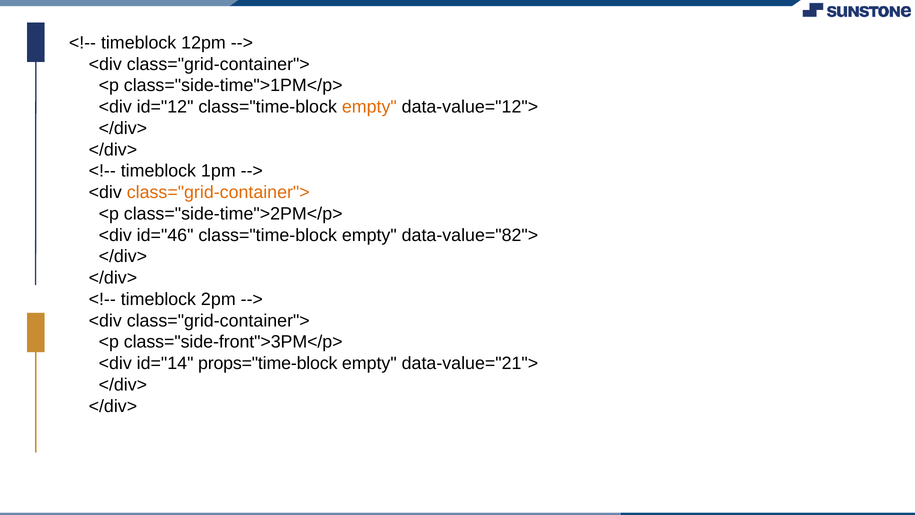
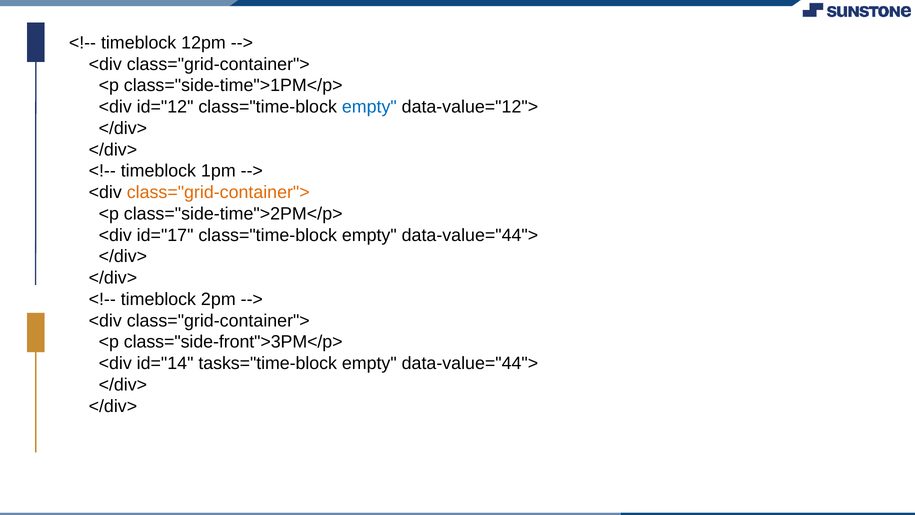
empty at (369, 107) colour: orange -> blue
id="46: id="46 -> id="17
class="time-block empty data-value="82">: data-value="82"> -> data-value="44">
props="time-block: props="time-block -> tasks="time-block
data-value="21"> at (470, 363): data-value="21"> -> data-value="44">
